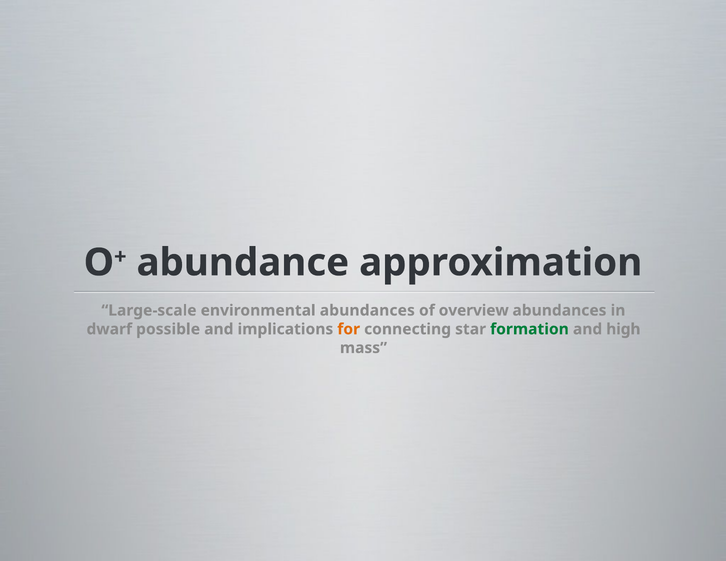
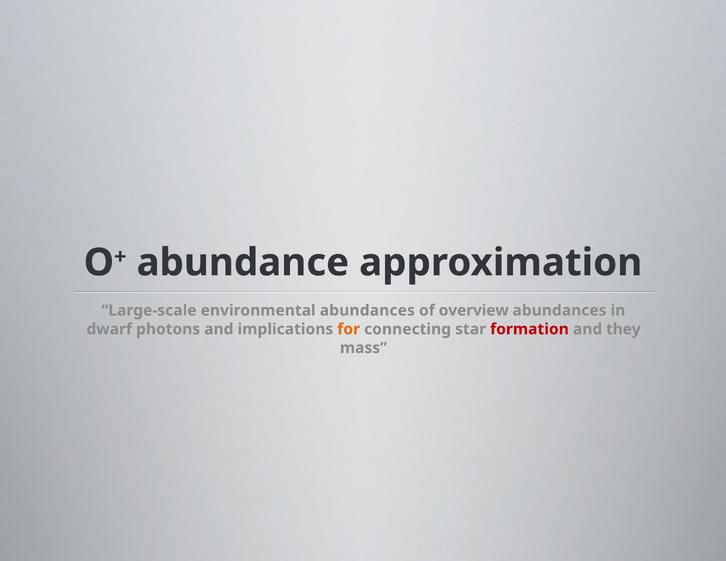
possible: possible -> photons
formation colour: green -> red
high: high -> they
